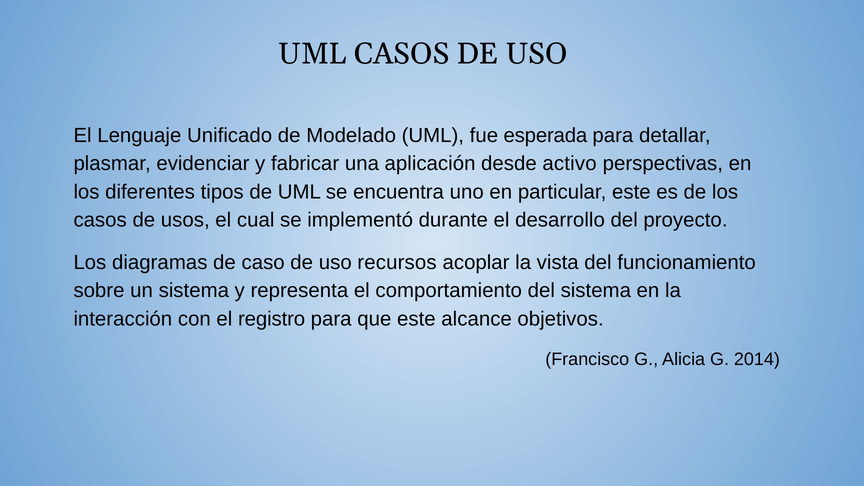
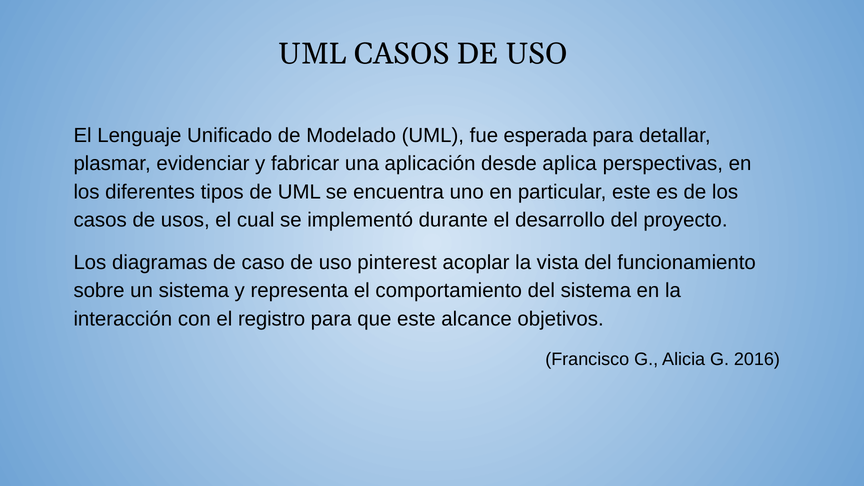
activo: activo -> aplica
recursos: recursos -> pinterest
2014: 2014 -> 2016
